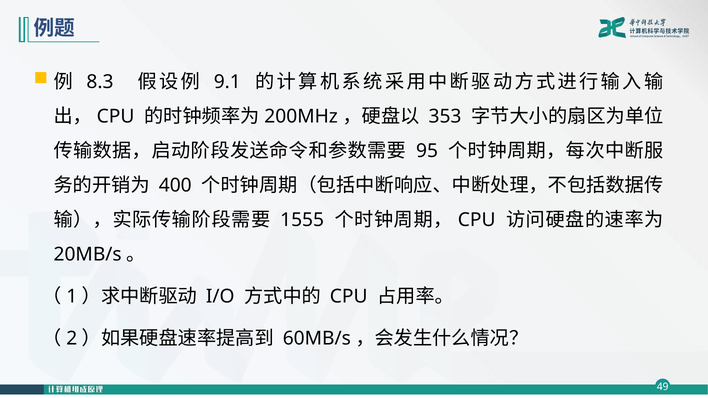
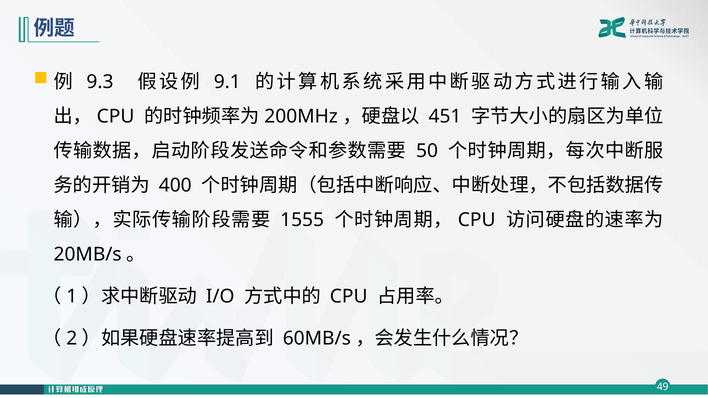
8.3: 8.3 -> 9.3
353: 353 -> 451
95: 95 -> 50
